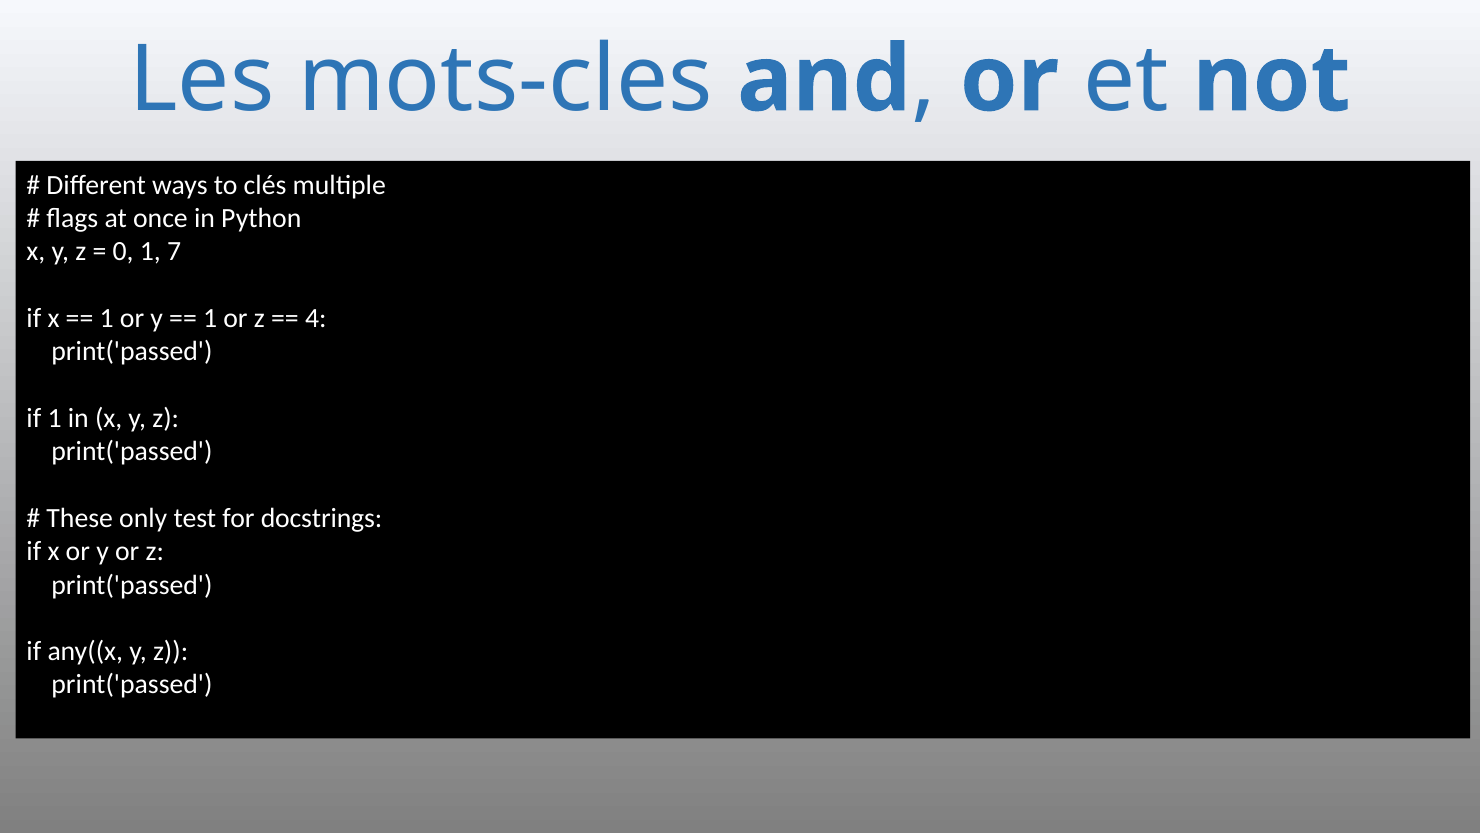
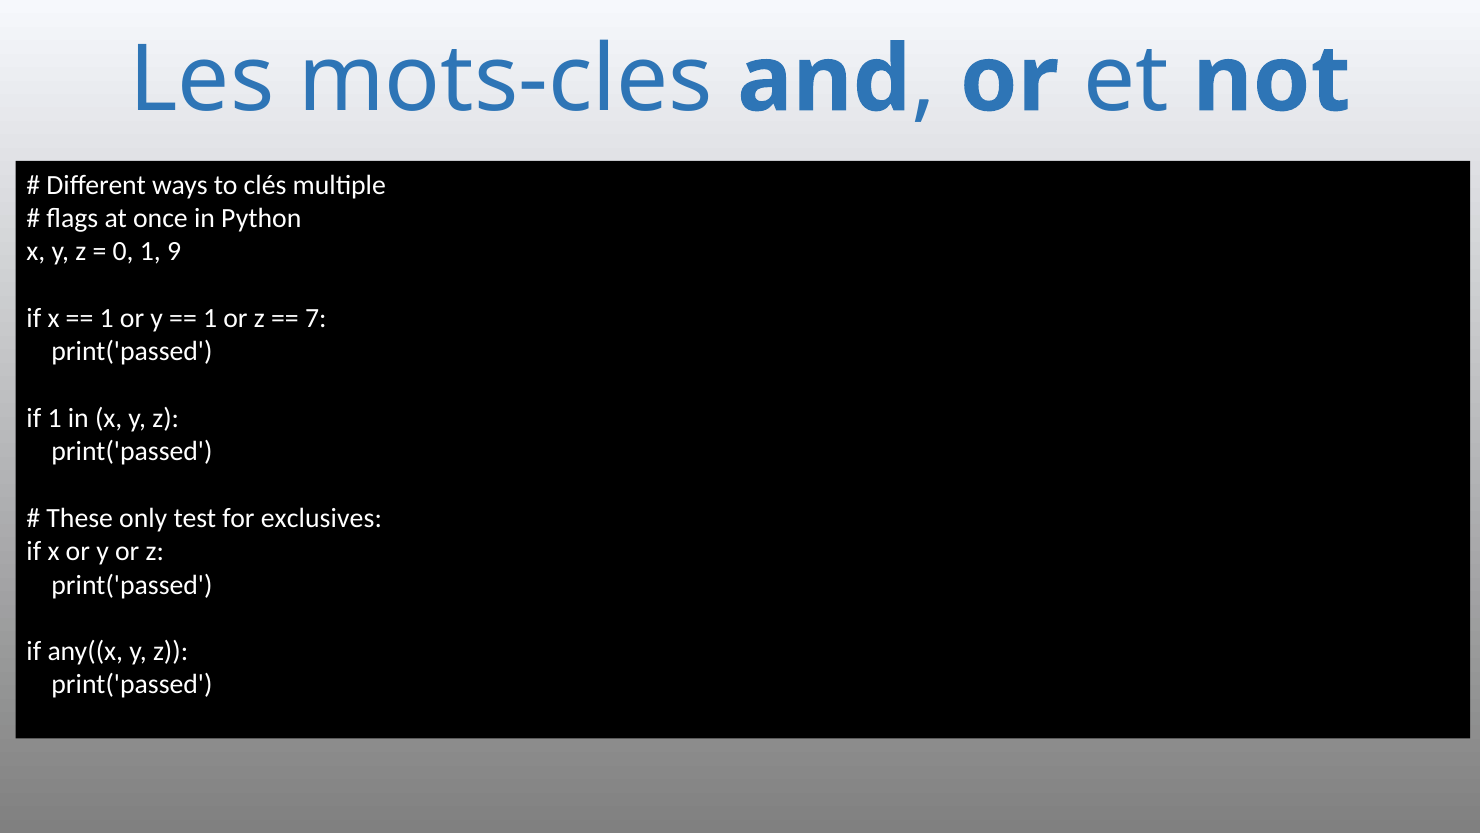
7: 7 -> 9
4: 4 -> 7
docstrings: docstrings -> exclusives
